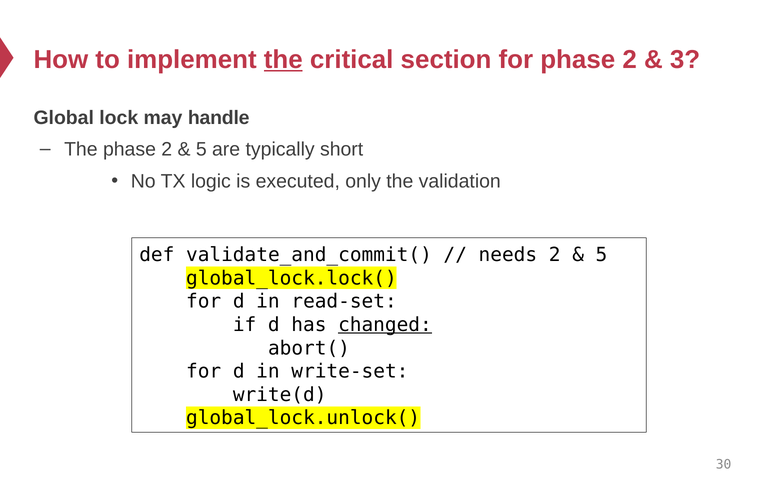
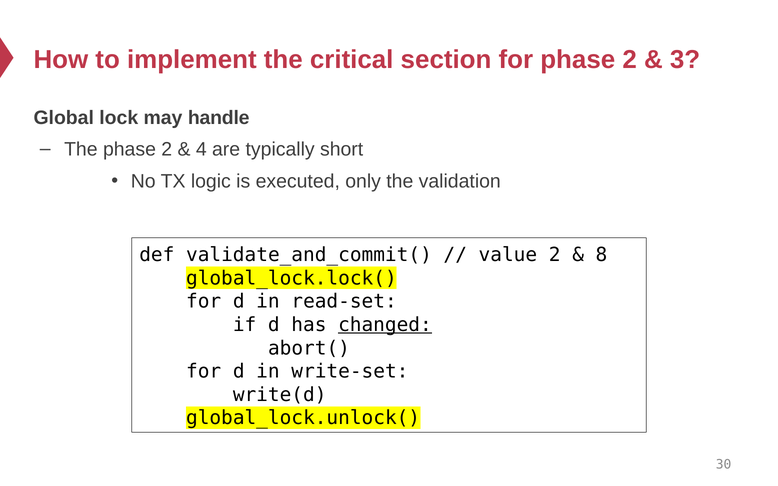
the at (283, 60) underline: present -> none
5 at (201, 150): 5 -> 4
needs: needs -> value
5 at (601, 255): 5 -> 8
